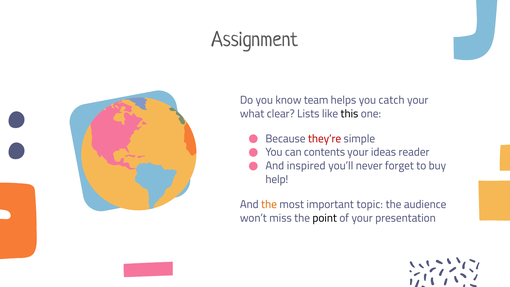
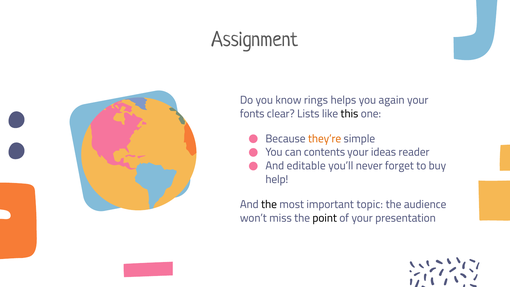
team: team -> rings
catch: catch -> again
what: what -> fonts
they’re colour: red -> orange
inspired: inspired -> editable
the at (269, 204) colour: orange -> black
